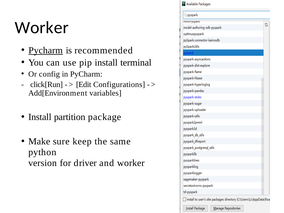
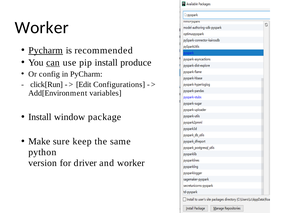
can underline: none -> present
terminal: terminal -> produce
partition: partition -> window
